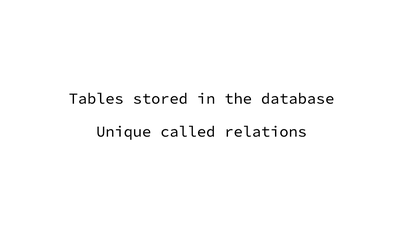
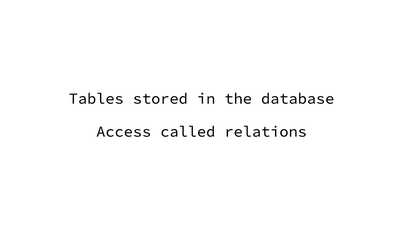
Unique: Unique -> Access
